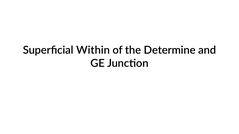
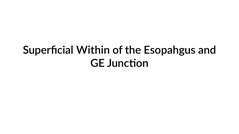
Determine: Determine -> Esopahgus
